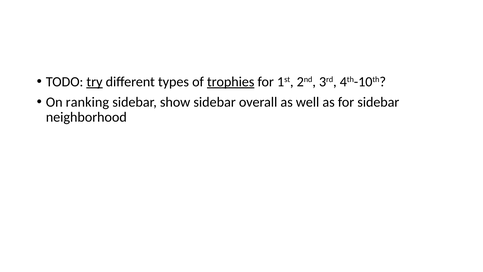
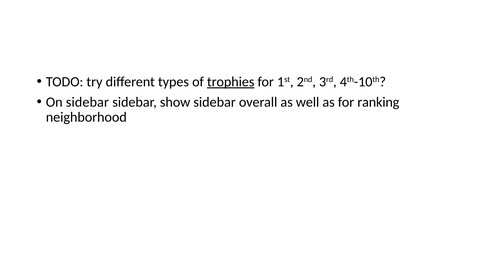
try underline: present -> none
On ranking: ranking -> sidebar
for sidebar: sidebar -> ranking
